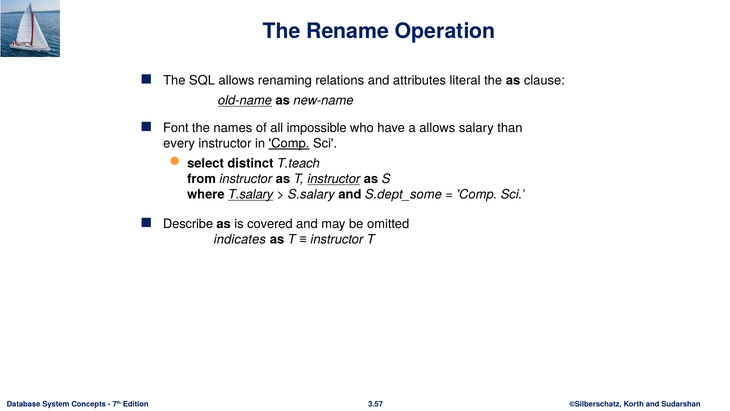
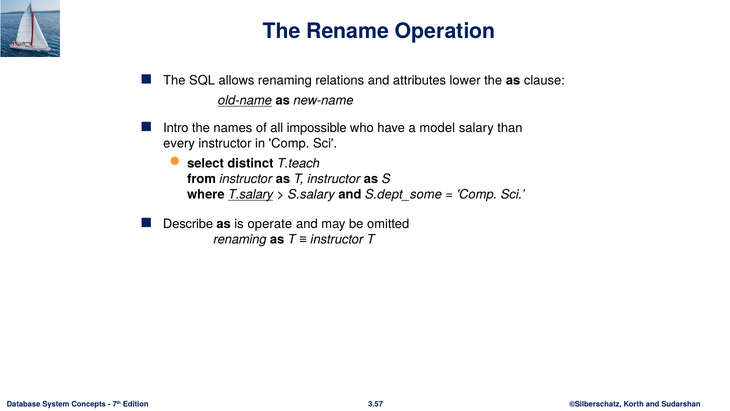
literal: literal -> lower
Font: Font -> Intro
a allows: allows -> model
Comp at (289, 143) underline: present -> none
instructor at (334, 179) underline: present -> none
covered: covered -> operate
indicates at (240, 239): indicates -> renaming
